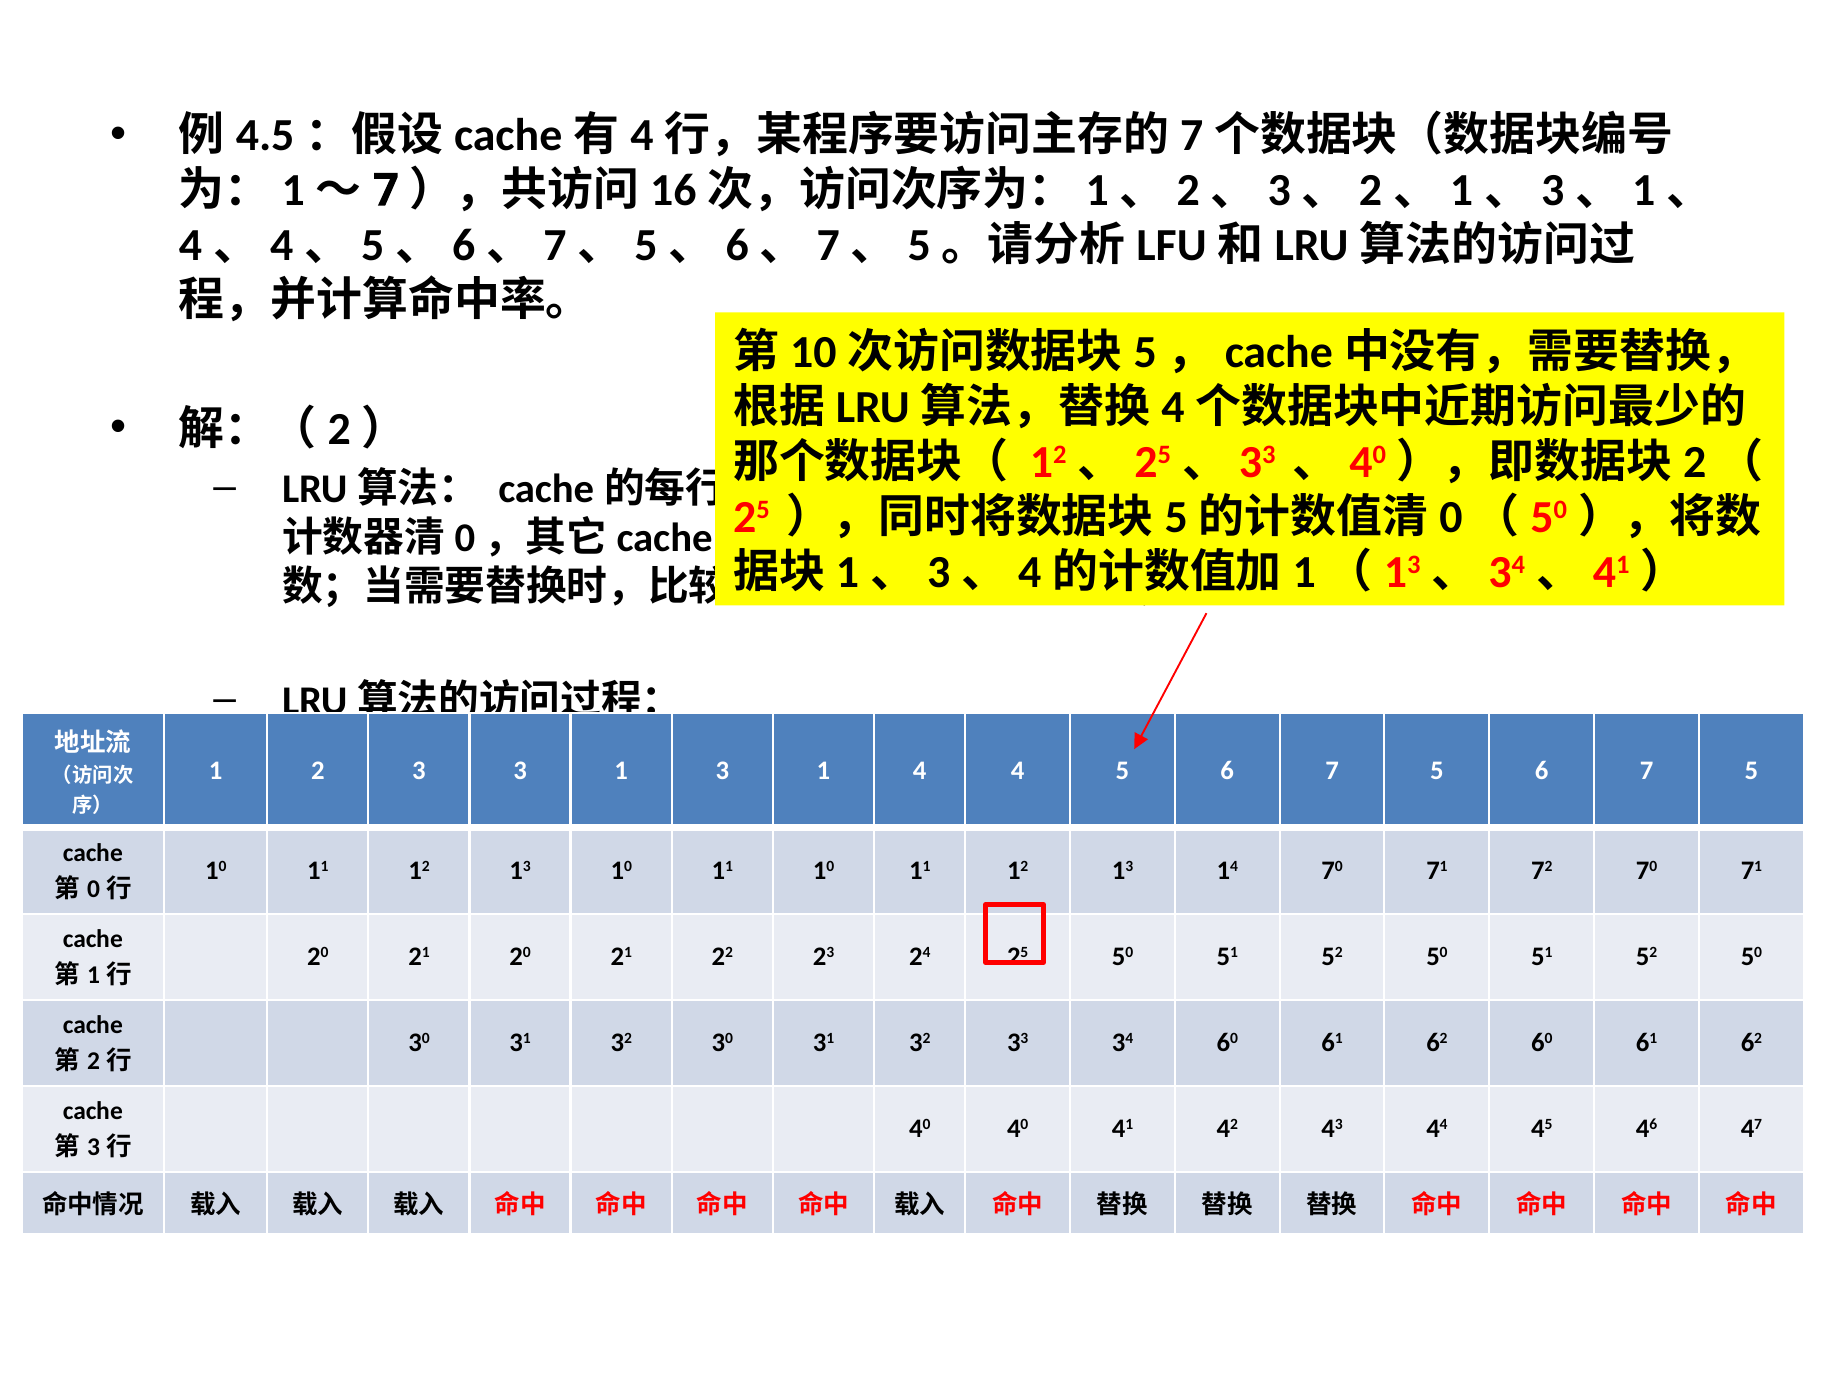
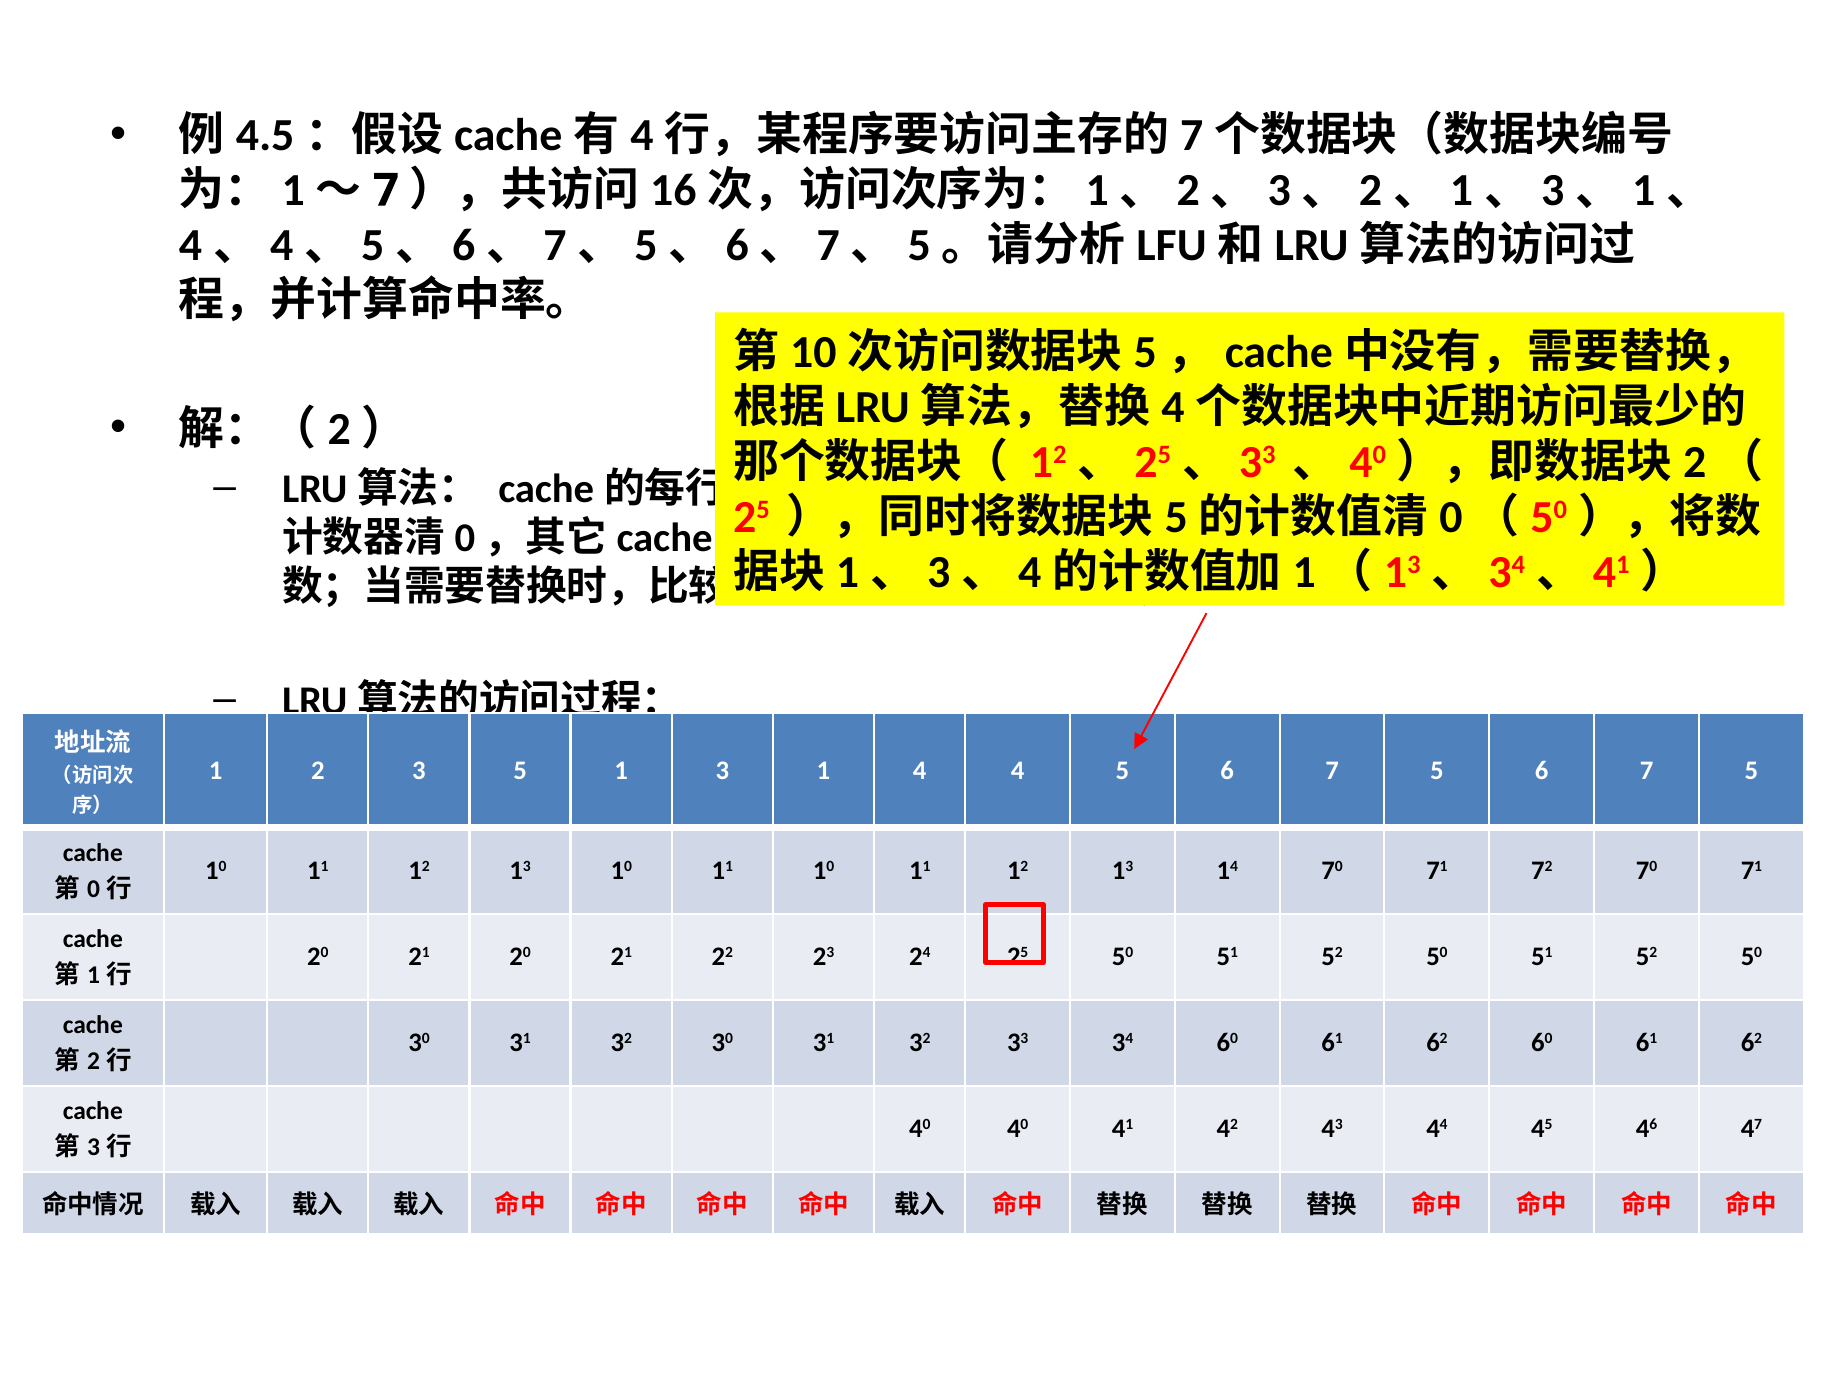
3 3: 3 -> 5
